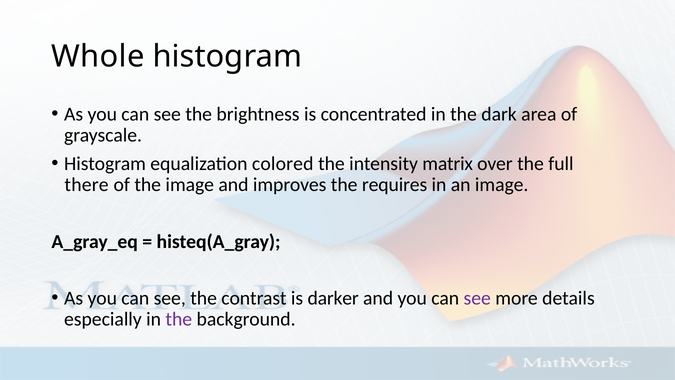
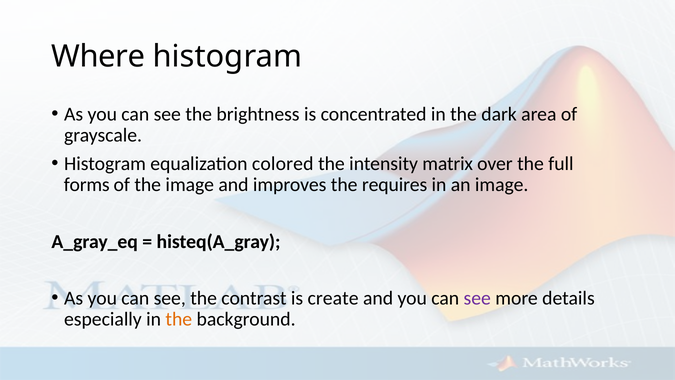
Whole: Whole -> Where
there: there -> forms
darker: darker -> create
the at (179, 319) colour: purple -> orange
